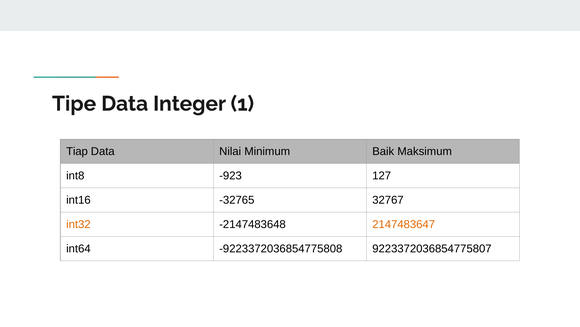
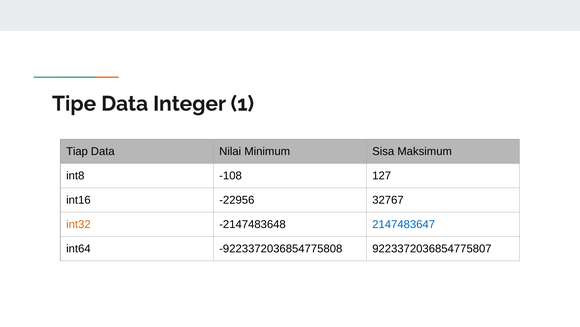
Baik: Baik -> Sisa
-923: -923 -> -108
-32765: -32765 -> -22956
2147483647 colour: orange -> blue
